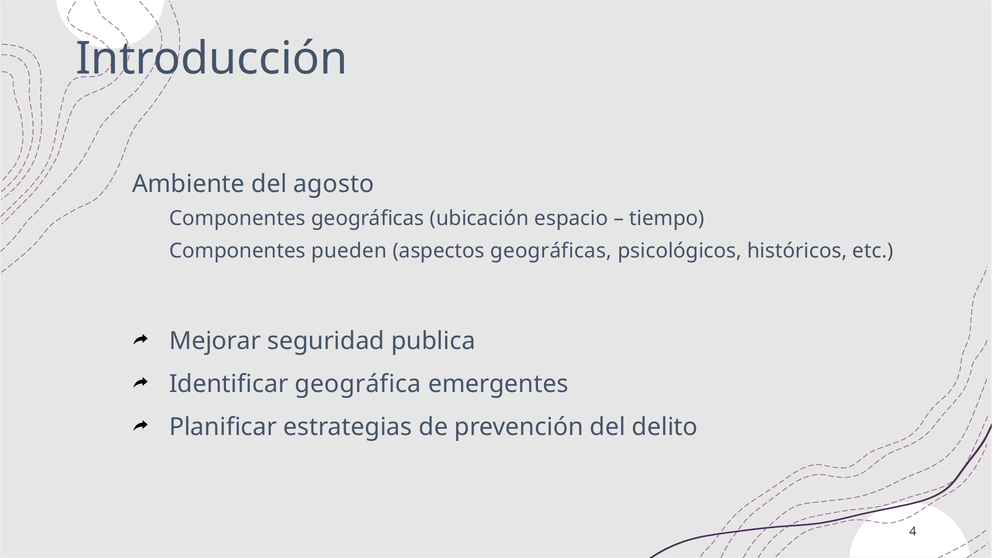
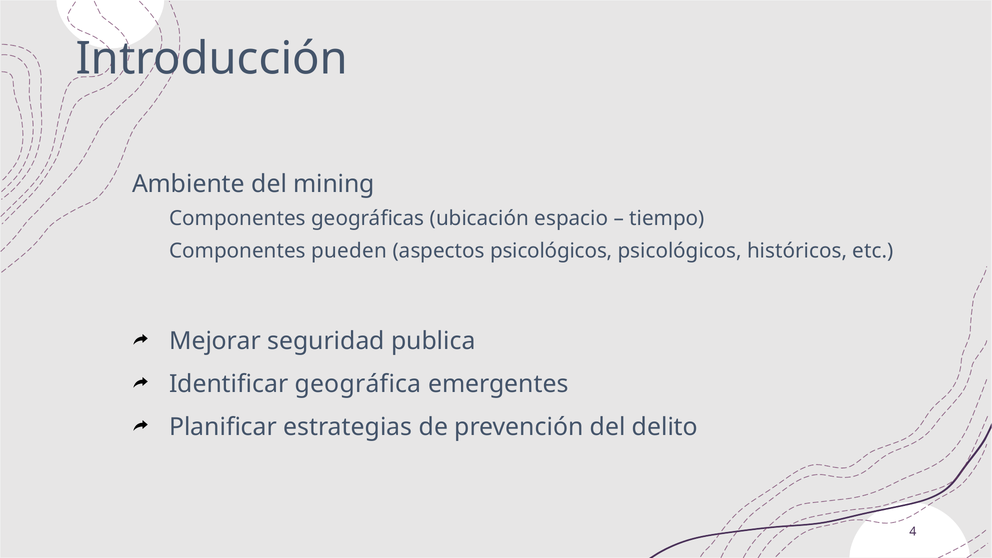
agosto: agosto -> mining
aspectos geográficas: geográficas -> psicológicos
